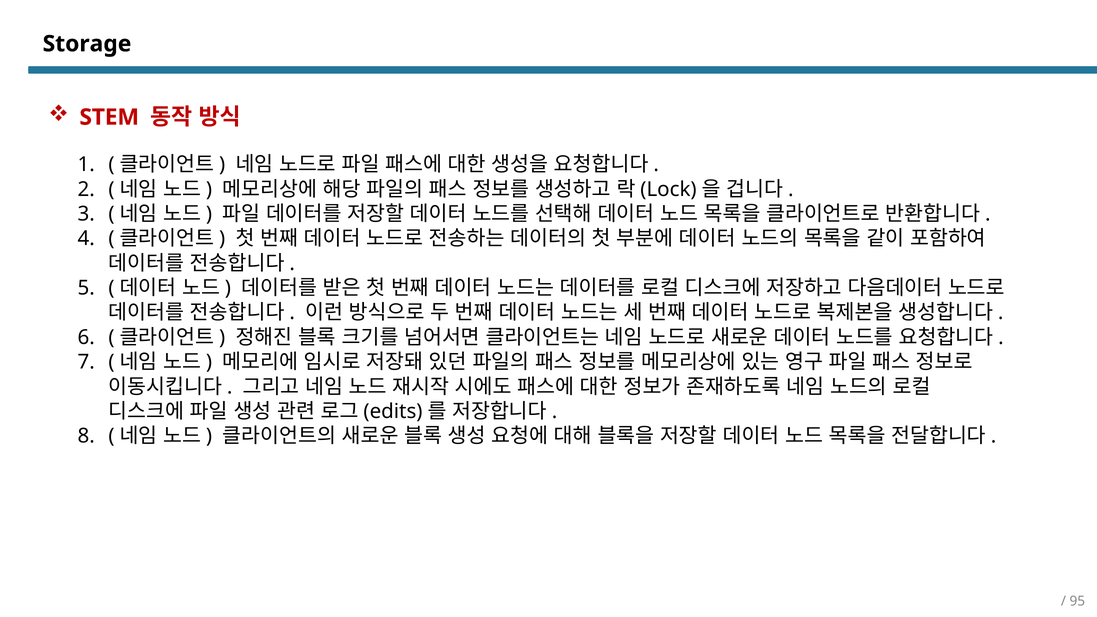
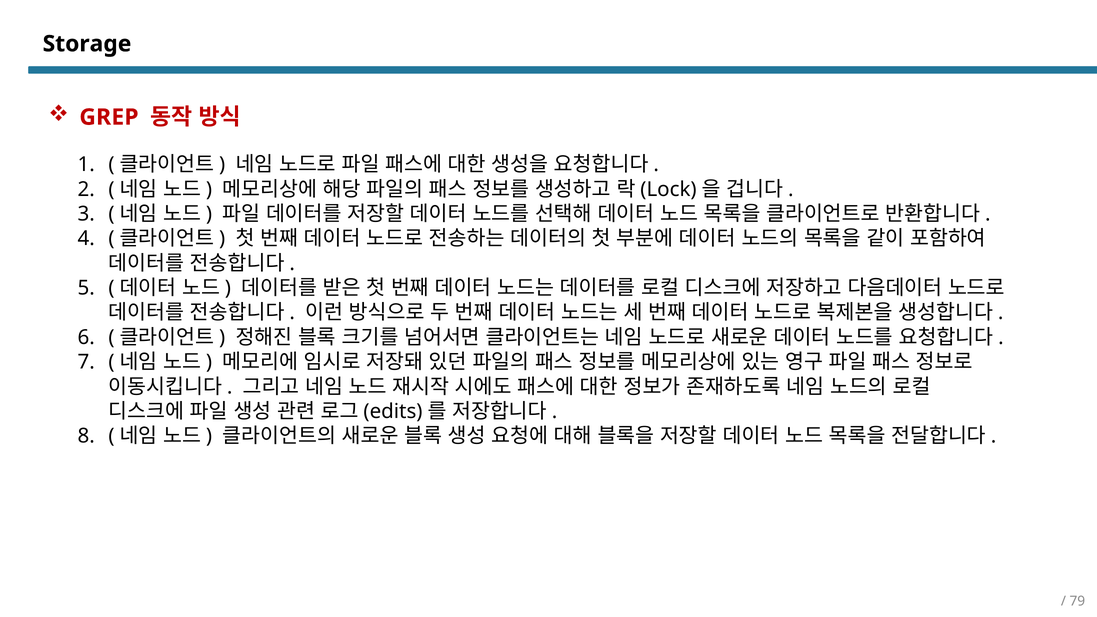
STEM: STEM -> GREP
95: 95 -> 79
